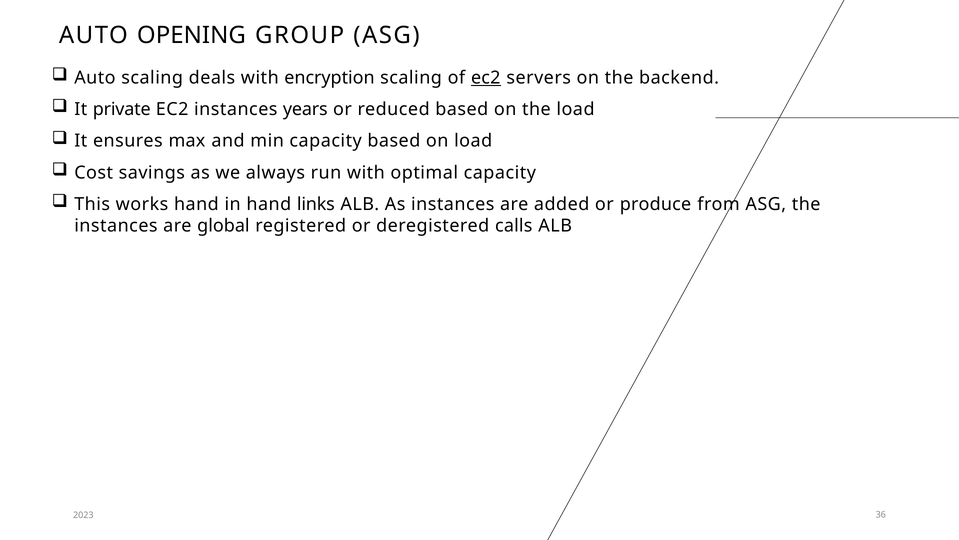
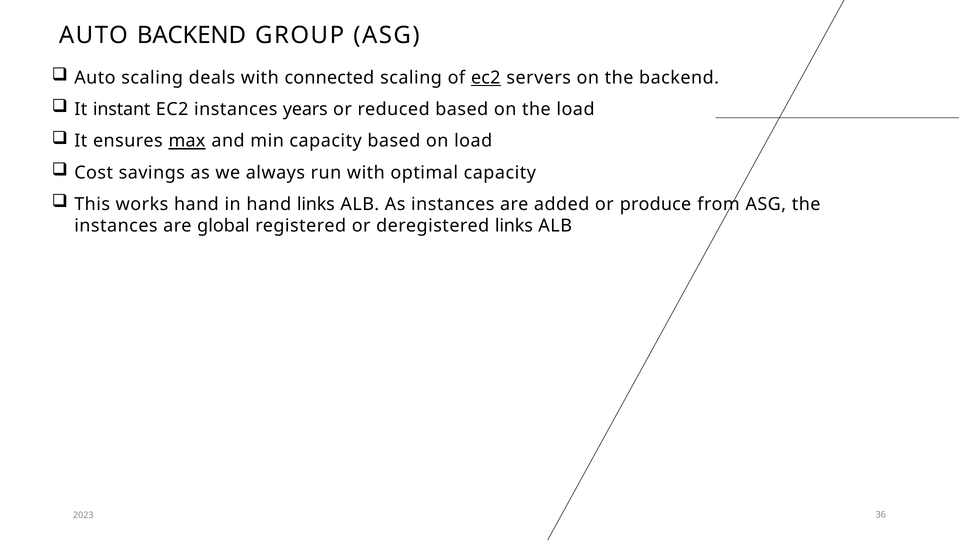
AUTO OPENING: OPENING -> BACKEND
encryption: encryption -> connected
private: private -> instant
max underline: none -> present
deregistered calls: calls -> links
